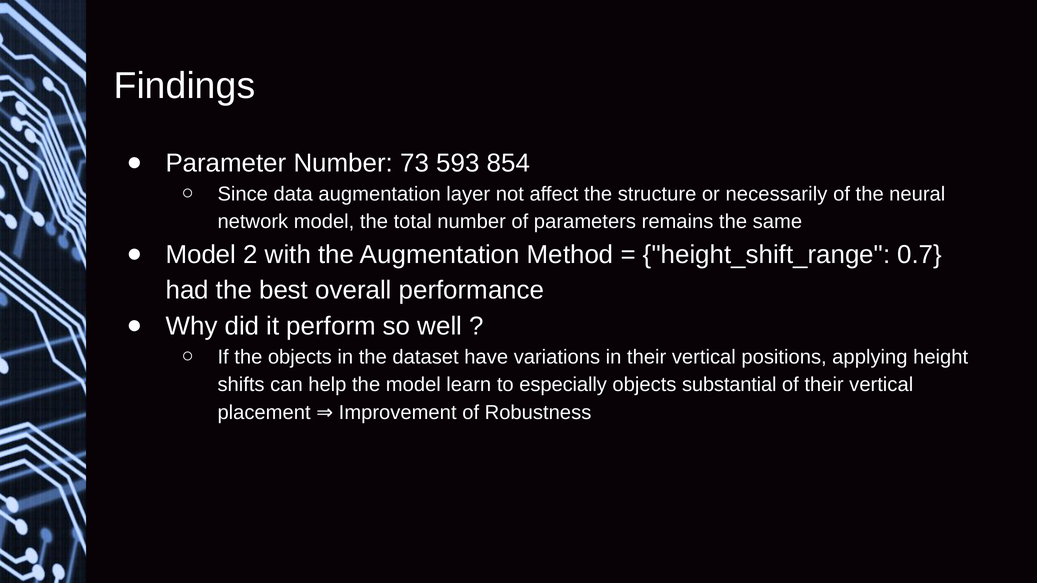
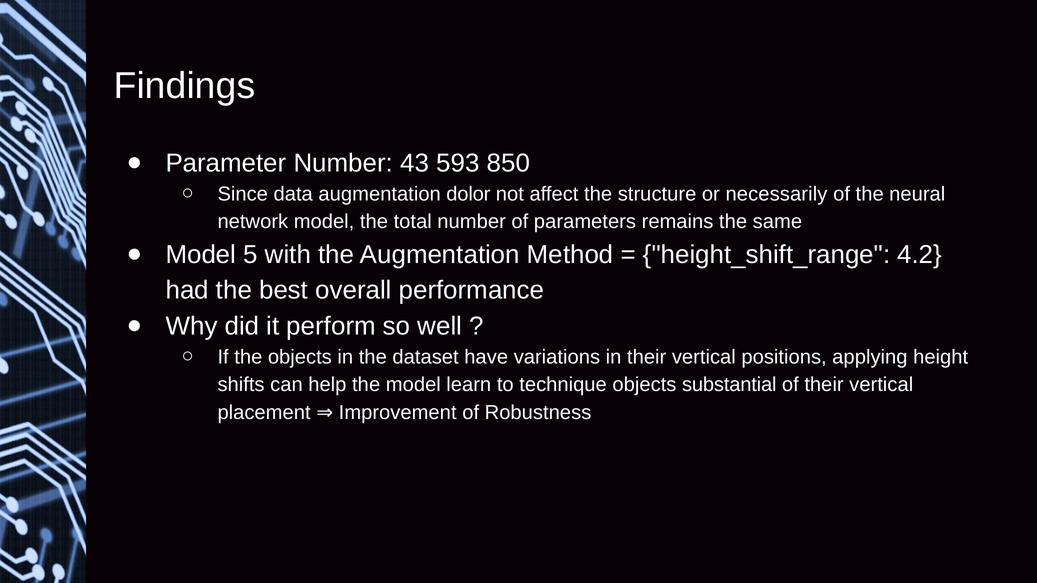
73: 73 -> 43
854: 854 -> 850
layer: layer -> dolor
2: 2 -> 5
0.7: 0.7 -> 4.2
especially: especially -> technique
